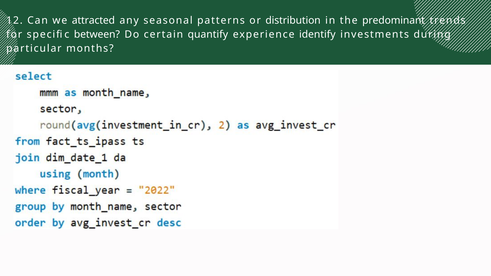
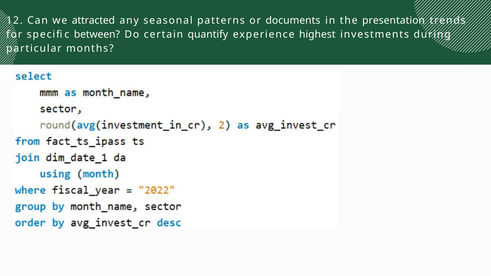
distribution: distribution -> documents
predominant: predominant -> presentation
identify: identify -> highest
